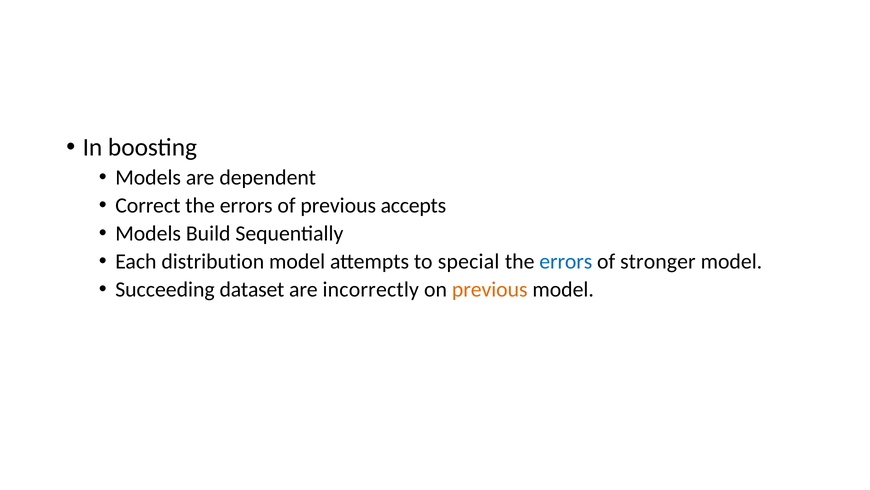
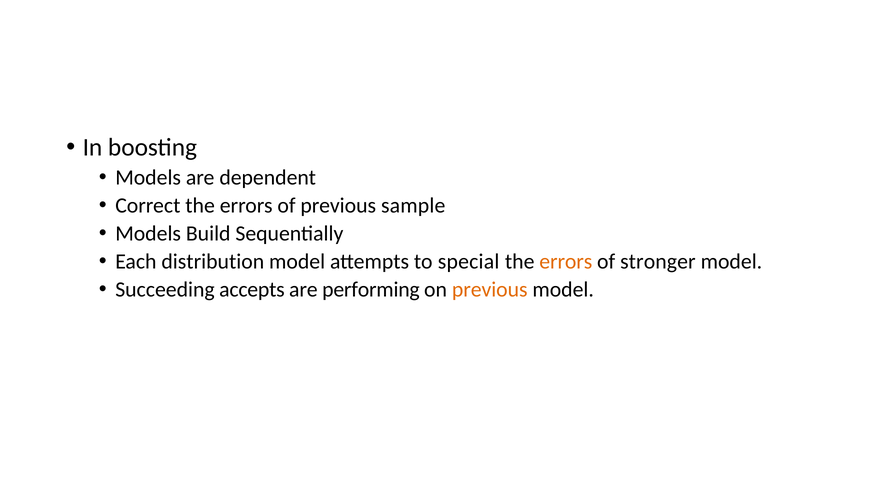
accepts: accepts -> sample
errors at (566, 261) colour: blue -> orange
dataset: dataset -> accepts
incorrectly: incorrectly -> performing
